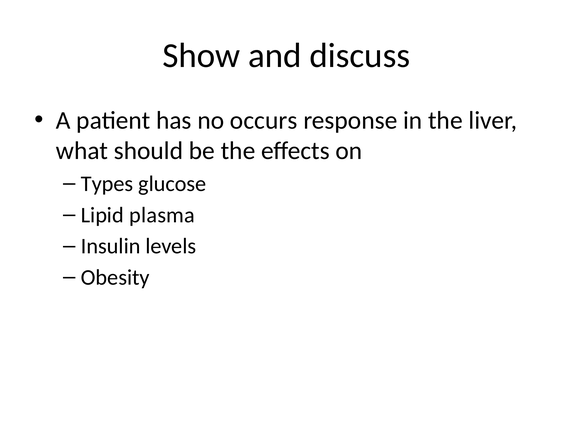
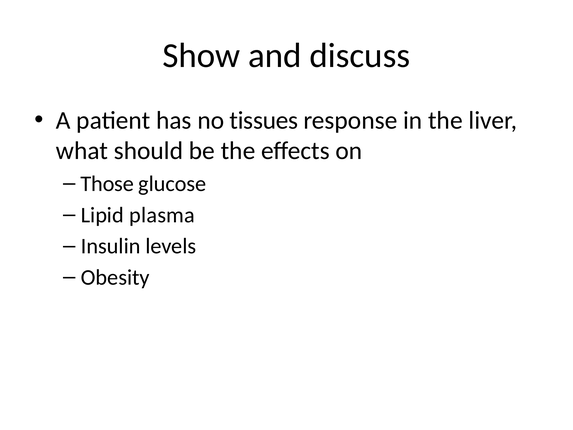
occurs: occurs -> tissues
Types: Types -> Those
